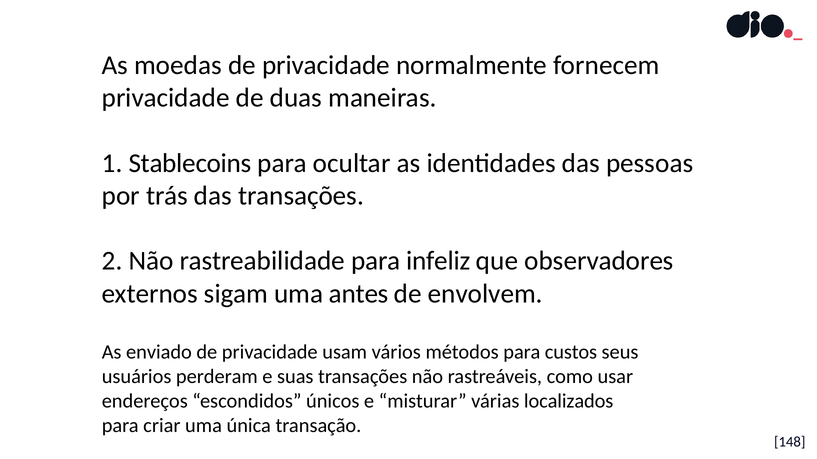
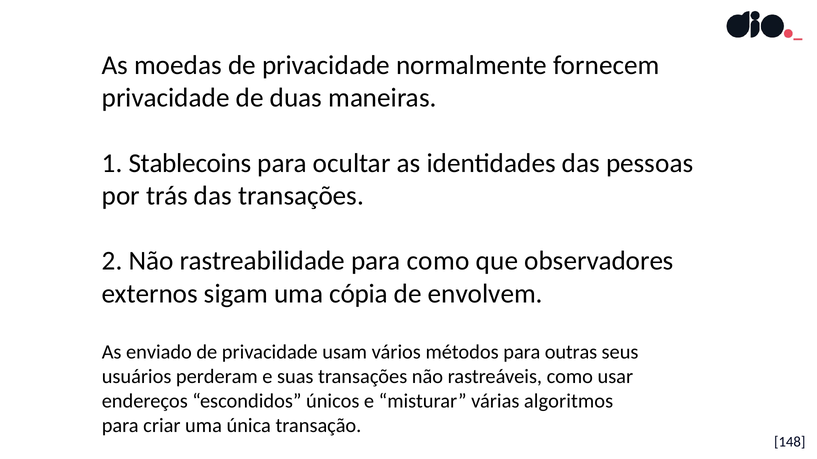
para infeliz: infeliz -> como
antes: antes -> cópia
custos: custos -> outras
localizados: localizados -> algoritmos
